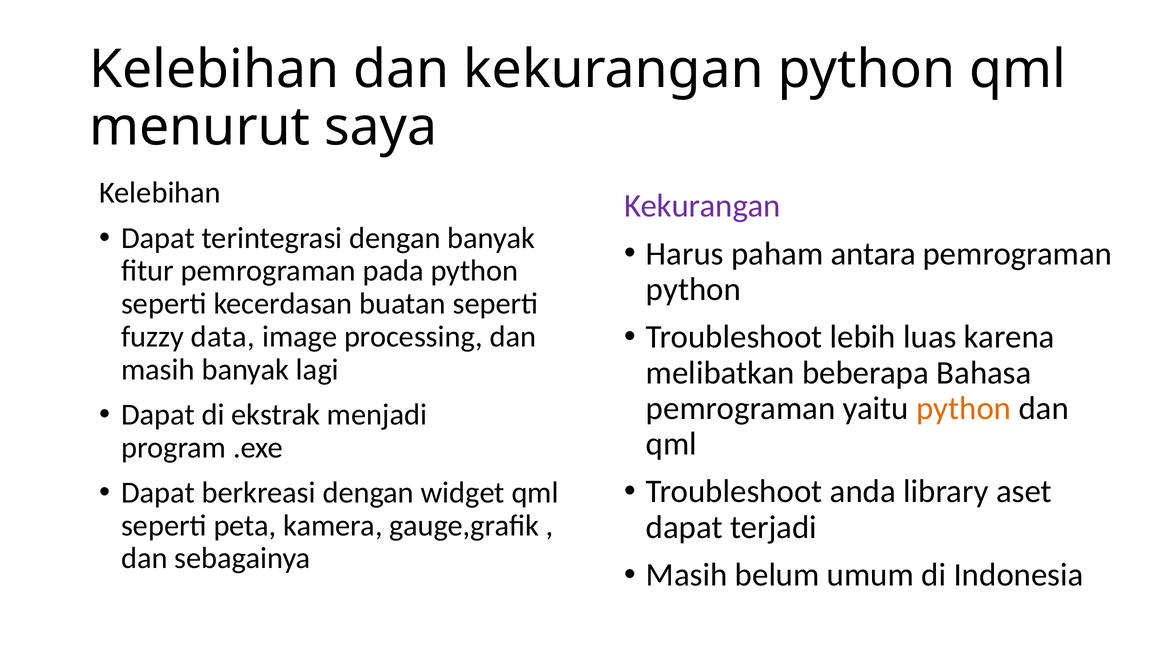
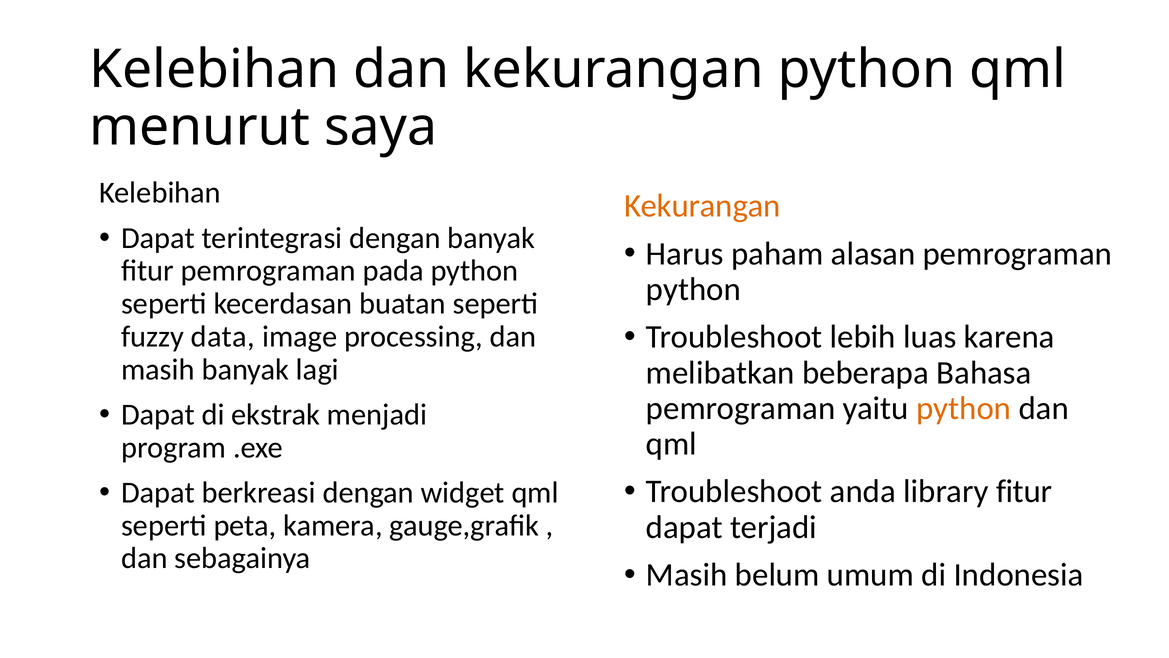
Kekurangan at (702, 206) colour: purple -> orange
antara: antara -> alasan
library aset: aset -> fitur
